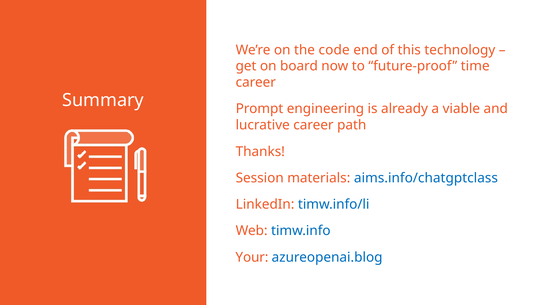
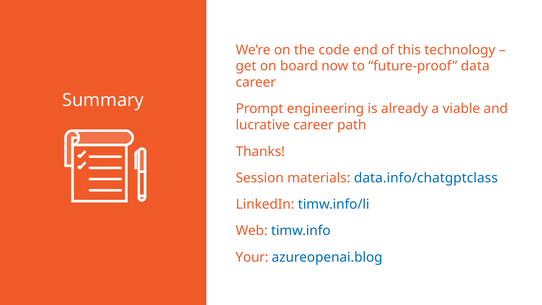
time: time -> data
aims.info/chatgptclass: aims.info/chatgptclass -> data.info/chatgptclass
